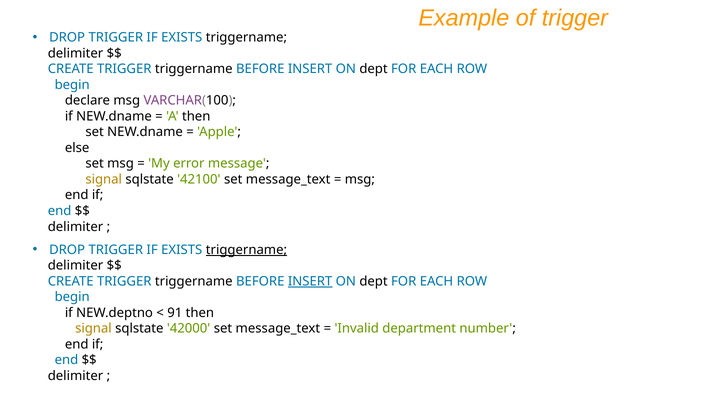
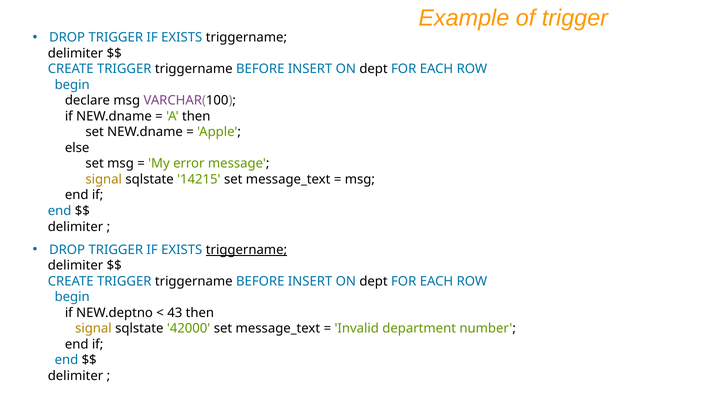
42100: 42100 -> 14215
INSERT at (310, 281) underline: present -> none
91: 91 -> 43
